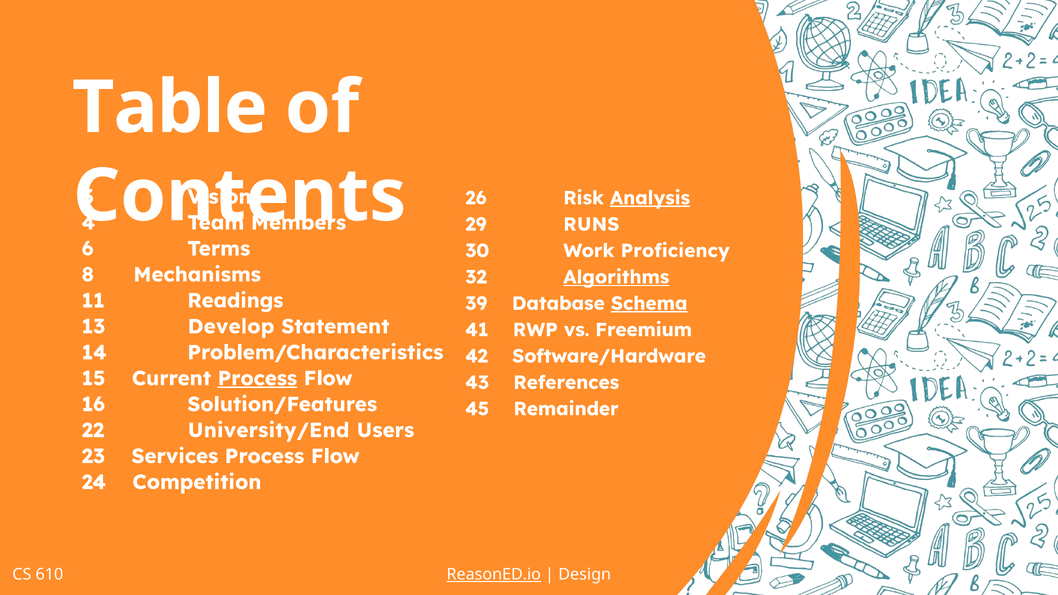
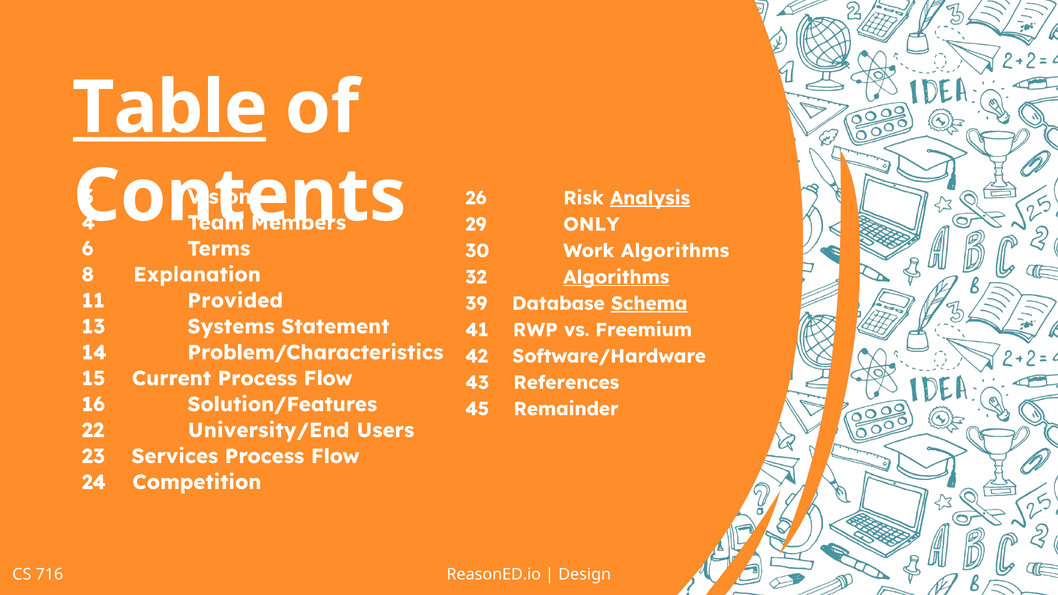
Table underline: none -> present
RUNS: RUNS -> ONLY
Work Proficiency: Proficiency -> Algorithms
Mechanisms: Mechanisms -> Explanation
Readings: Readings -> Provided
Develop: Develop -> Systems
Process at (257, 379) underline: present -> none
610: 610 -> 716
ReasonED.io underline: present -> none
